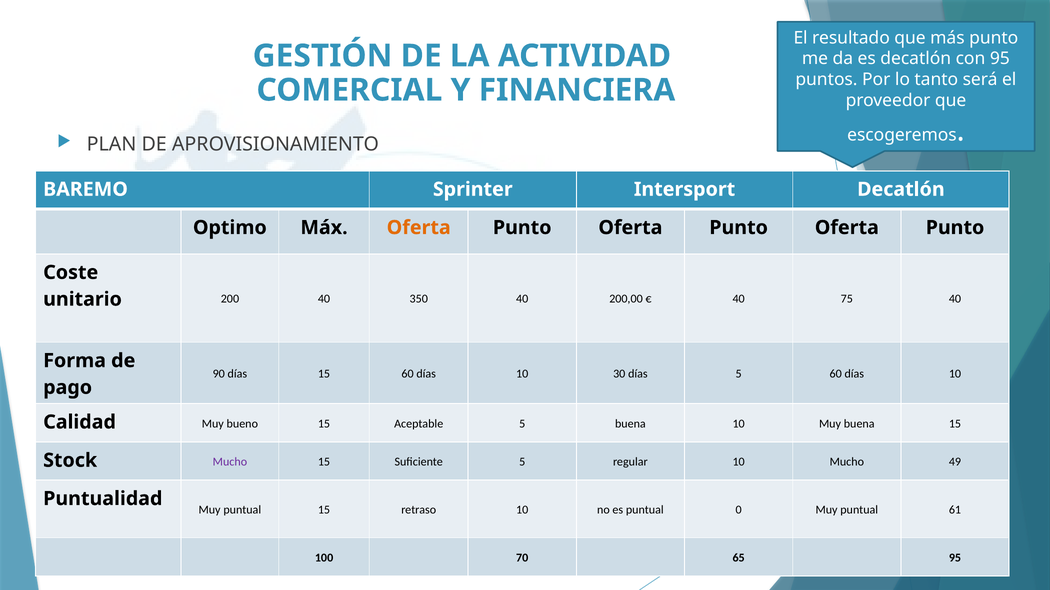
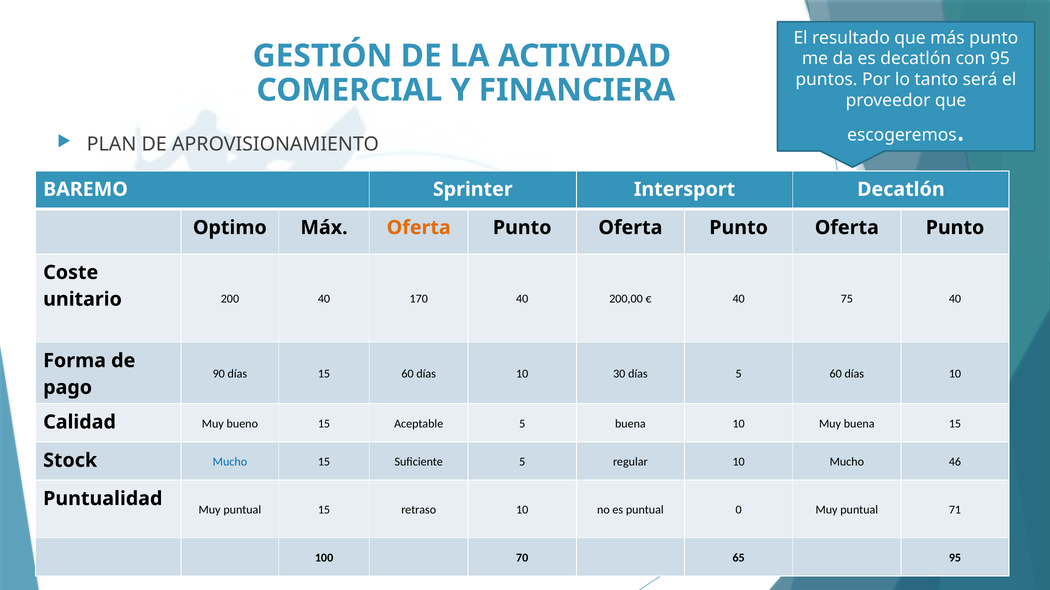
350: 350 -> 170
Mucho at (230, 462) colour: purple -> blue
49: 49 -> 46
61: 61 -> 71
